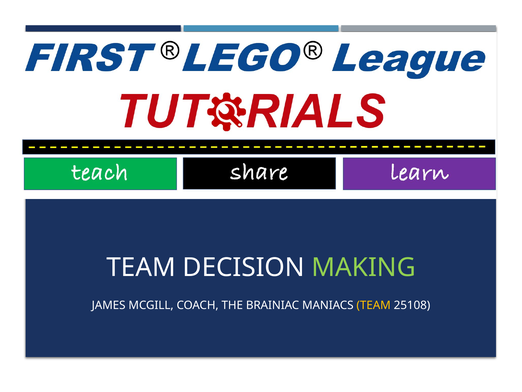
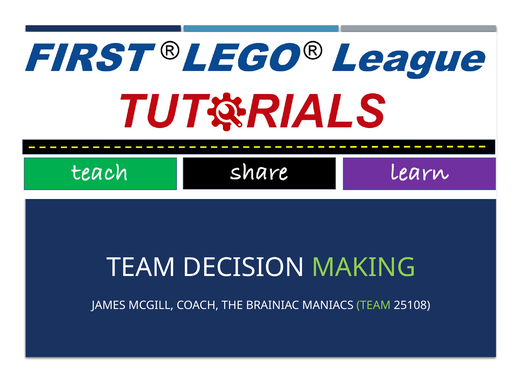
TEAM at (374, 305) colour: yellow -> light green
